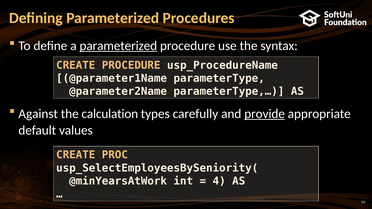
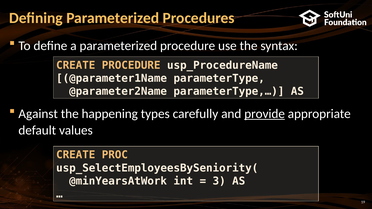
parameterized at (118, 46) underline: present -> none
calculation: calculation -> happening
4: 4 -> 3
